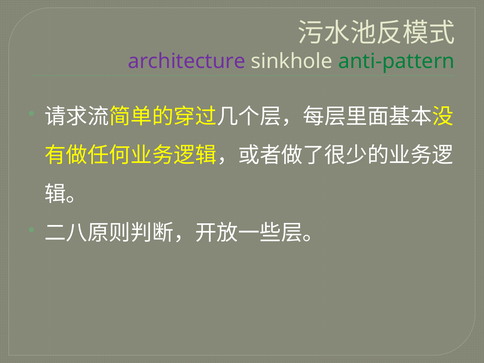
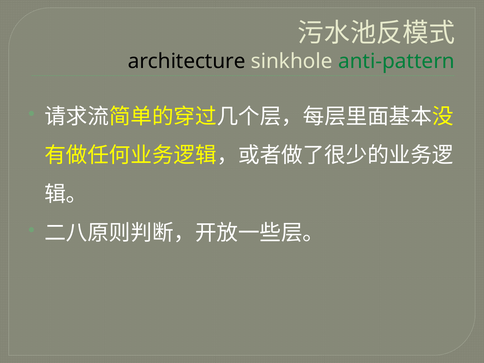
architecture colour: purple -> black
